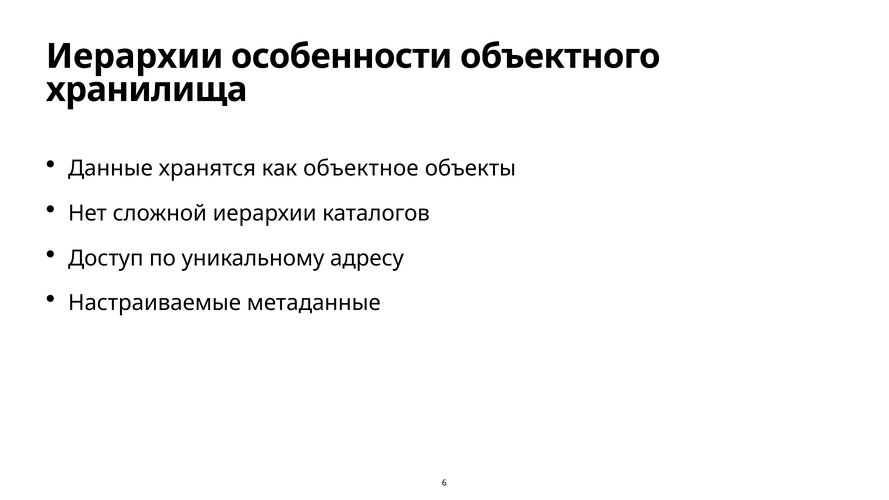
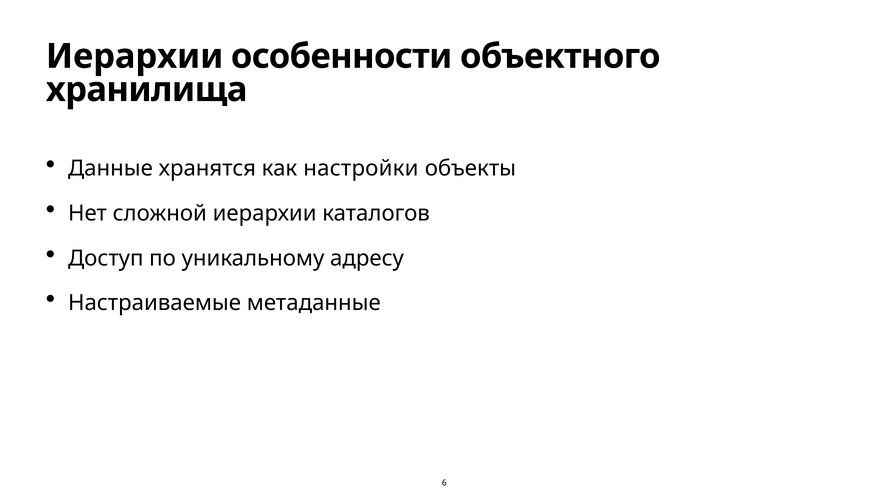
объектное: объектное -> настройки
